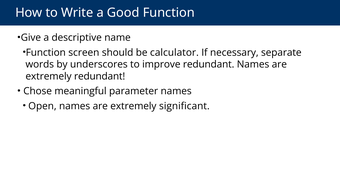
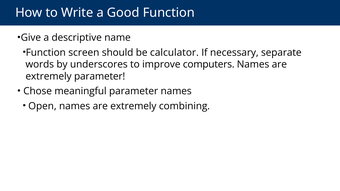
improve redundant: redundant -> computers
extremely redundant: redundant -> parameter
significant: significant -> combining
